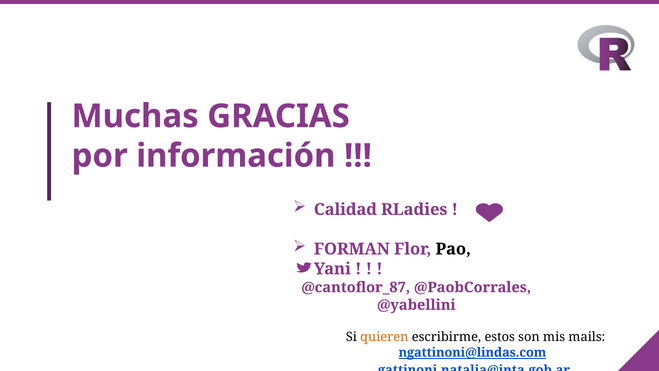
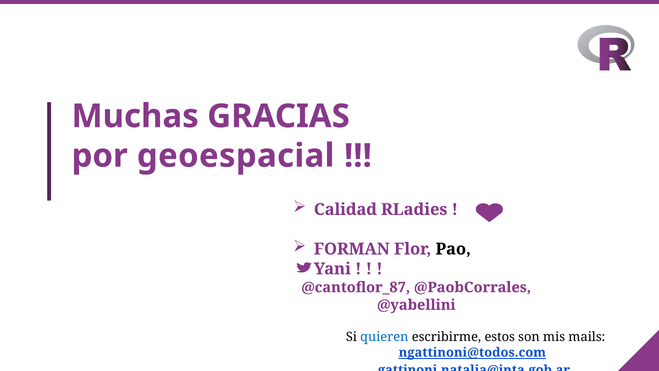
información: información -> geoespacial
quieren colour: orange -> blue
ngattinoni@lindas.com: ngattinoni@lindas.com -> ngattinoni@todos.com
